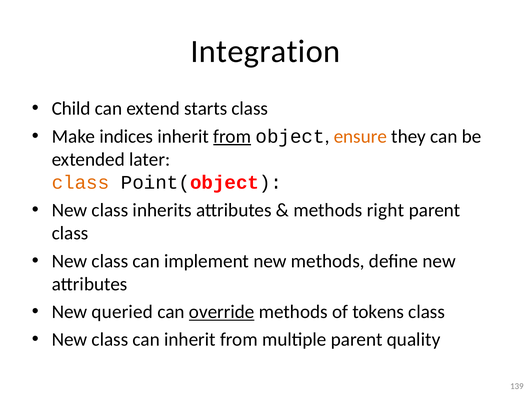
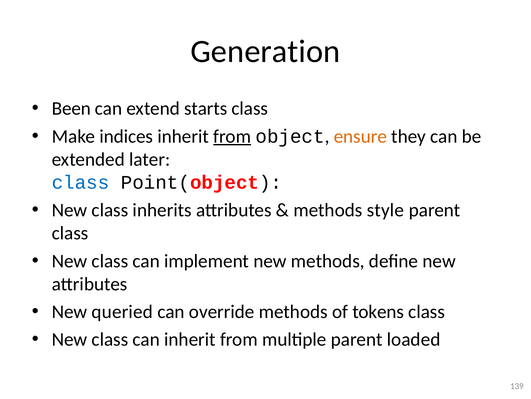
Integration: Integration -> Generation
Child: Child -> Been
class at (81, 182) colour: orange -> blue
right: right -> style
override underline: present -> none
quality: quality -> loaded
